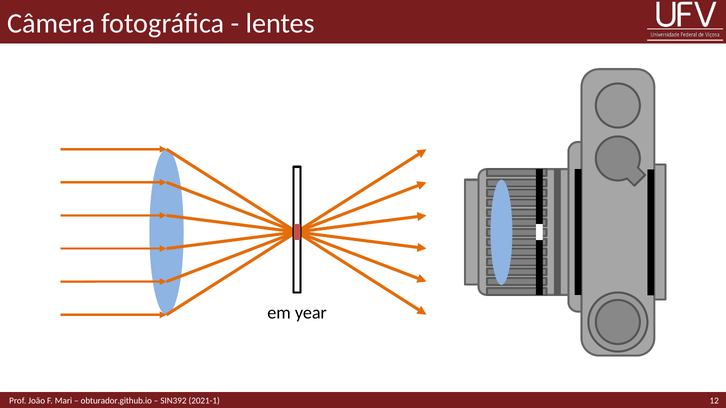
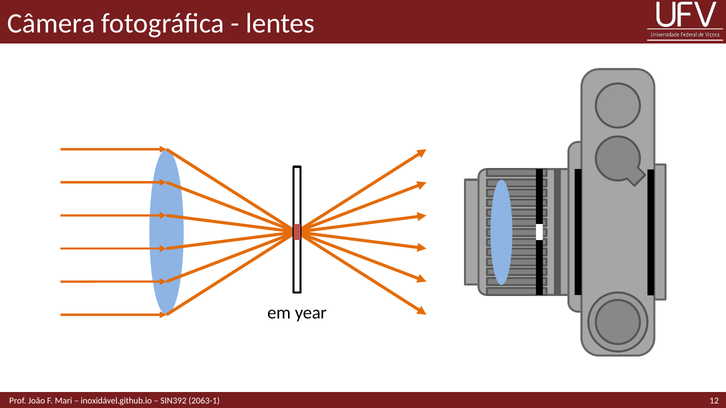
obturador.github.io: obturador.github.io -> inoxidável.github.io
2021-1: 2021-1 -> 2063-1
